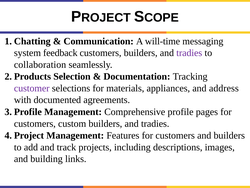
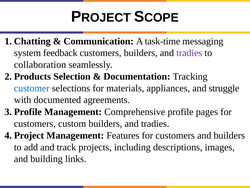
will-time: will-time -> task-time
customer colour: purple -> blue
address: address -> struggle
